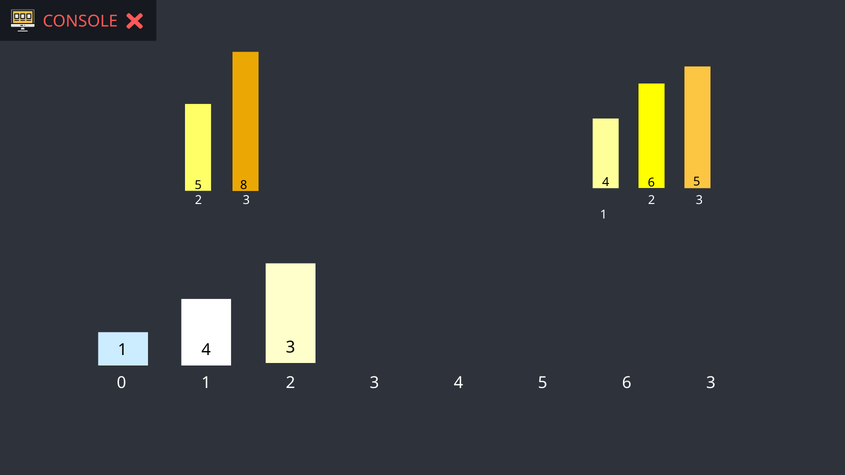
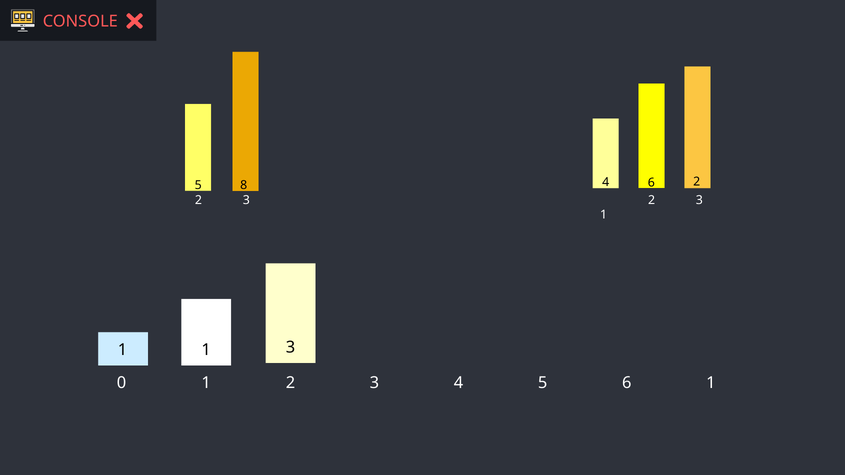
6 5: 5 -> 2
1 4: 4 -> 1
6 3: 3 -> 1
